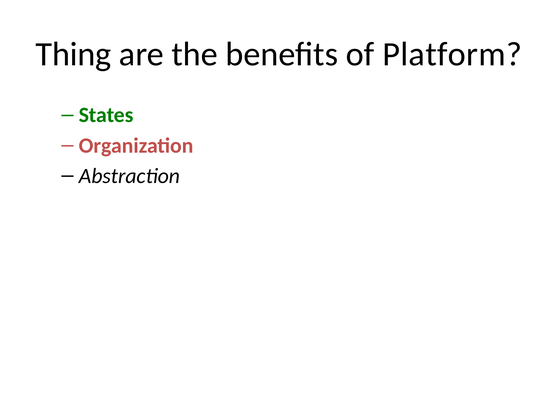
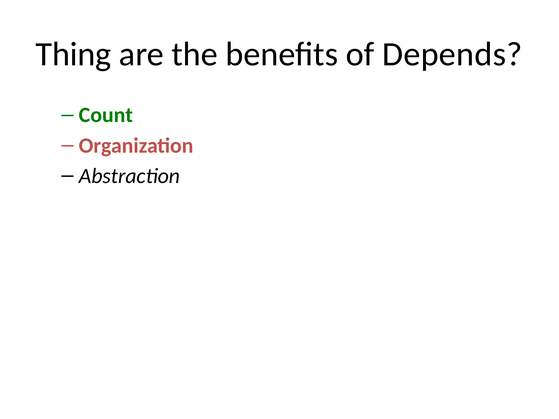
Platform: Platform -> Depends
States: States -> Count
